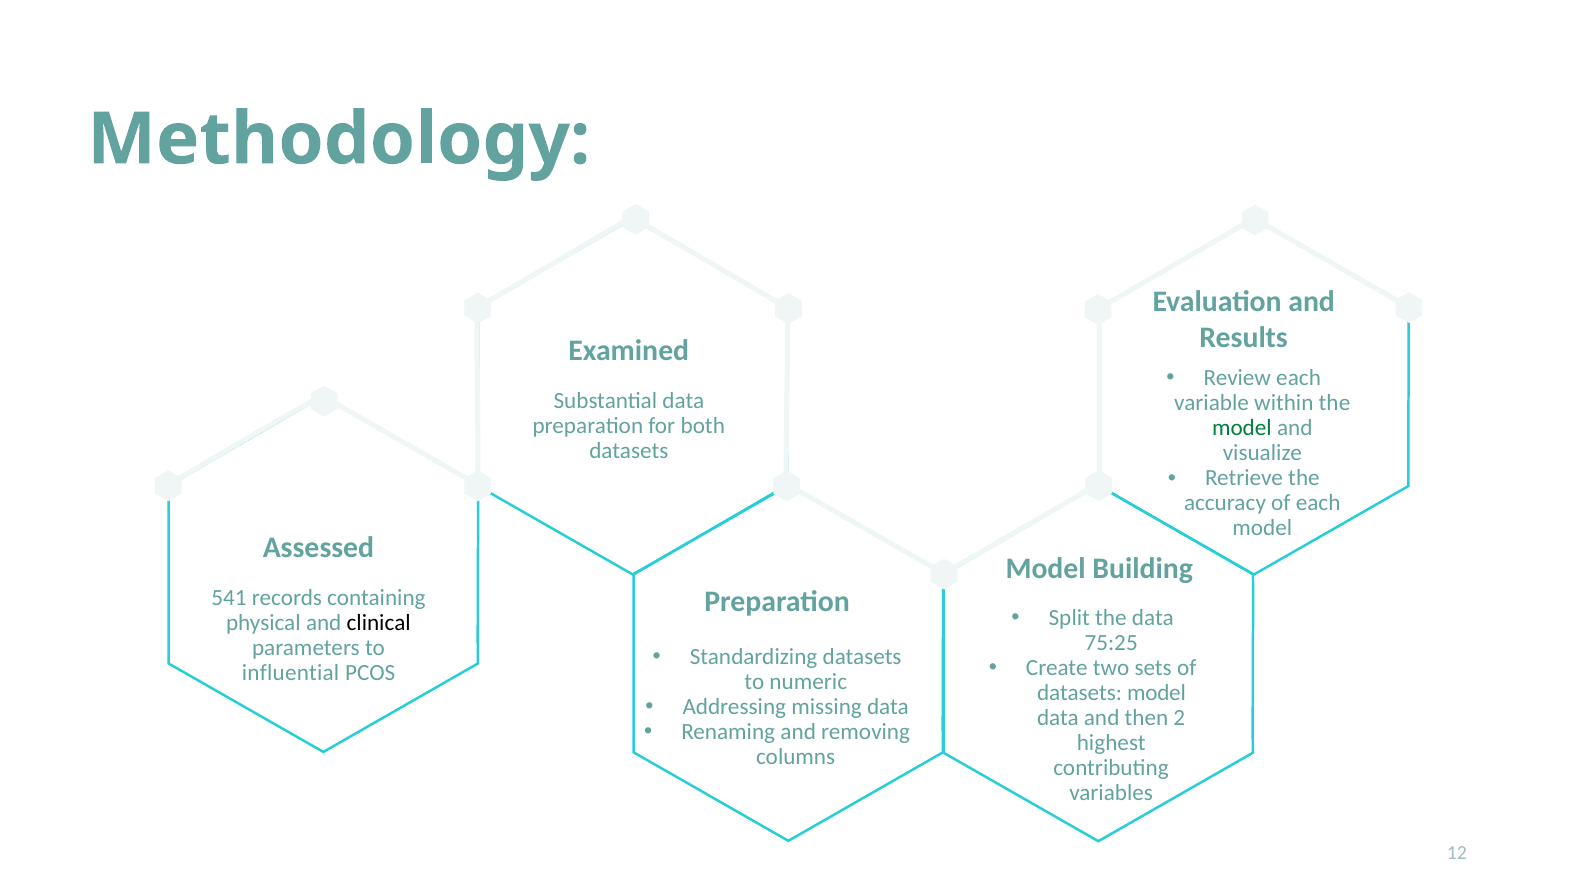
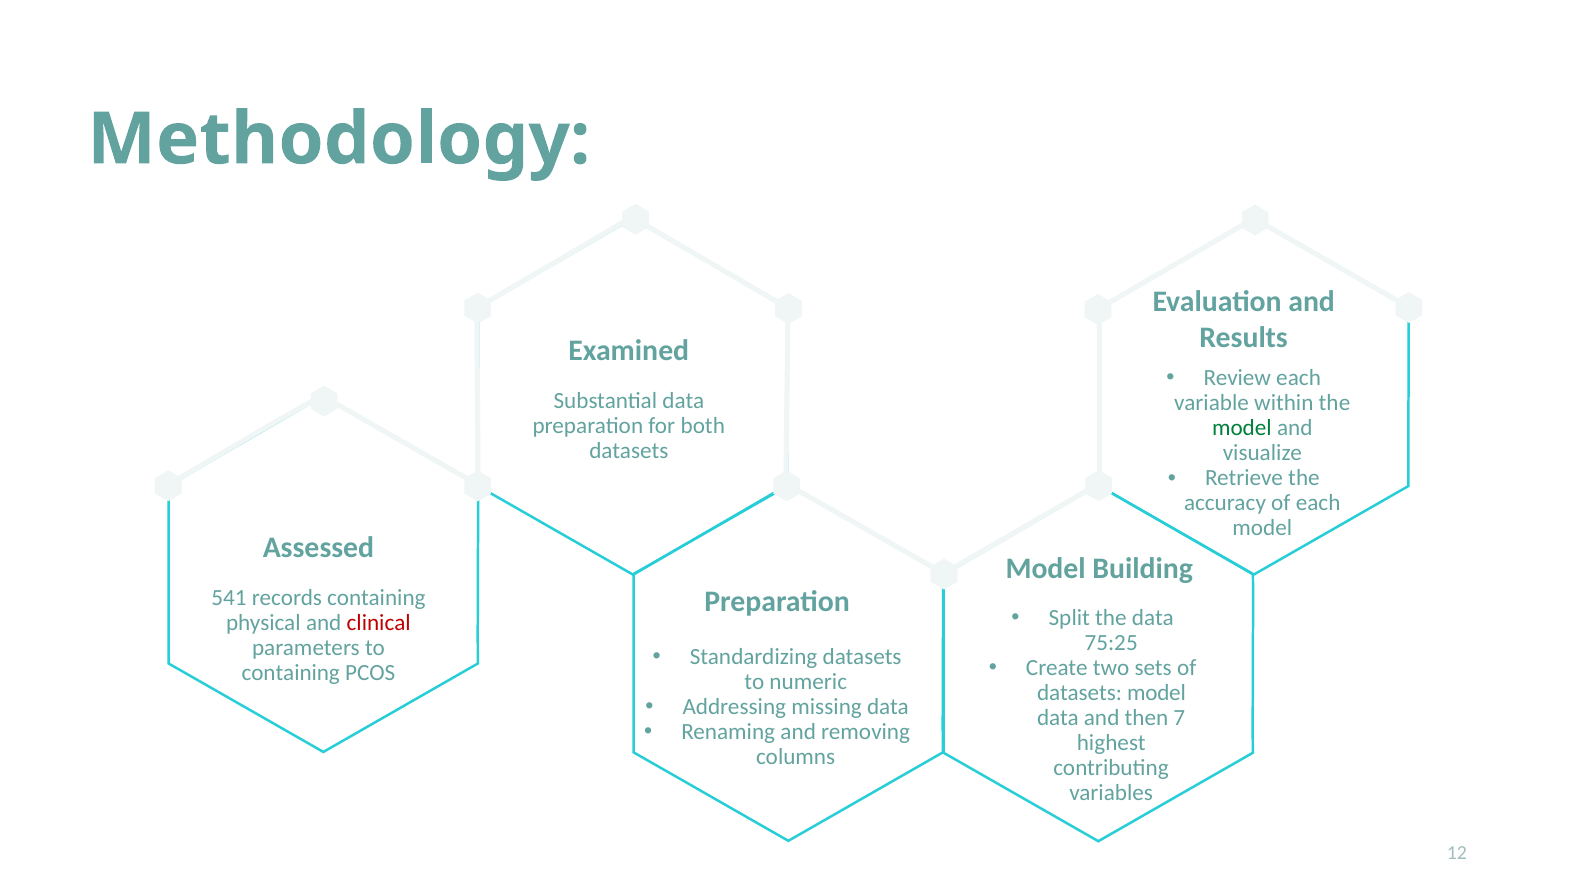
clinical colour: black -> red
influential at (291, 673): influential -> containing
2: 2 -> 7
